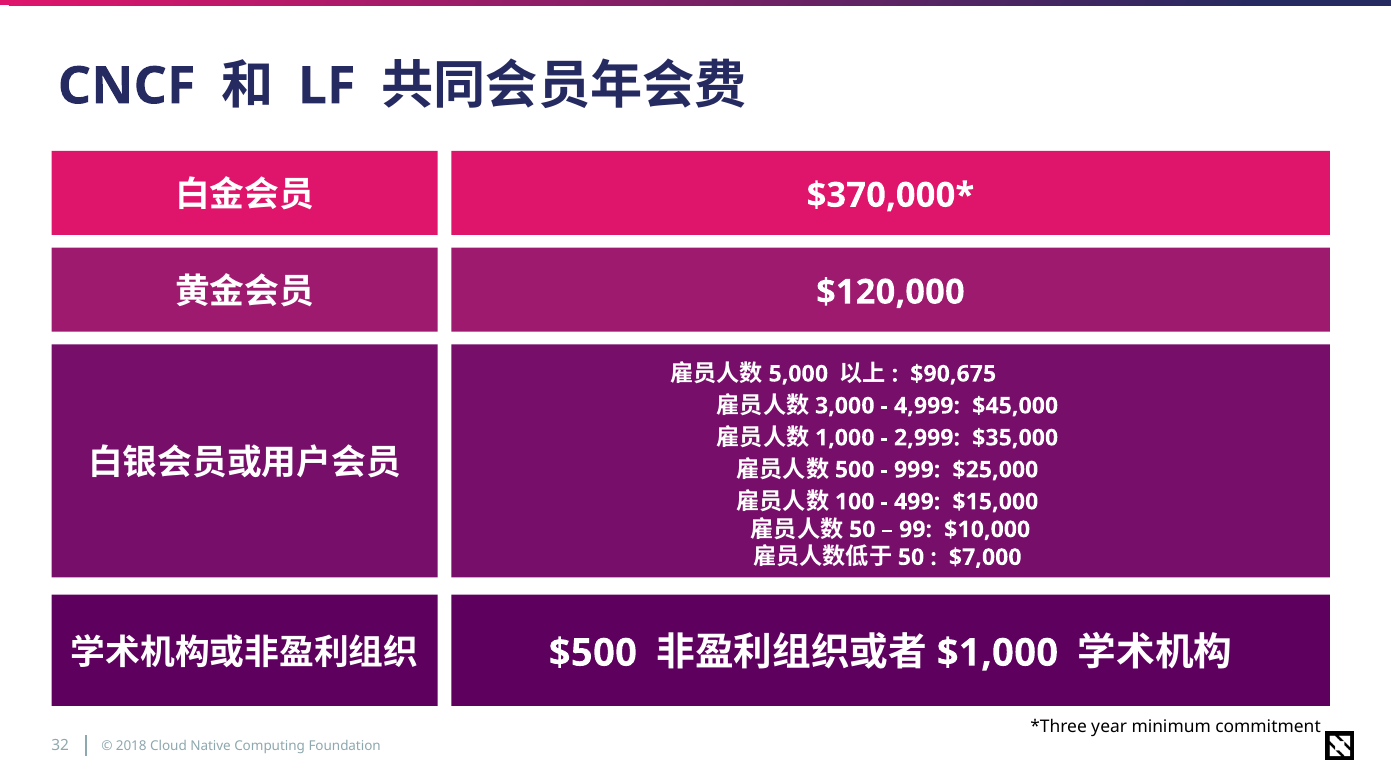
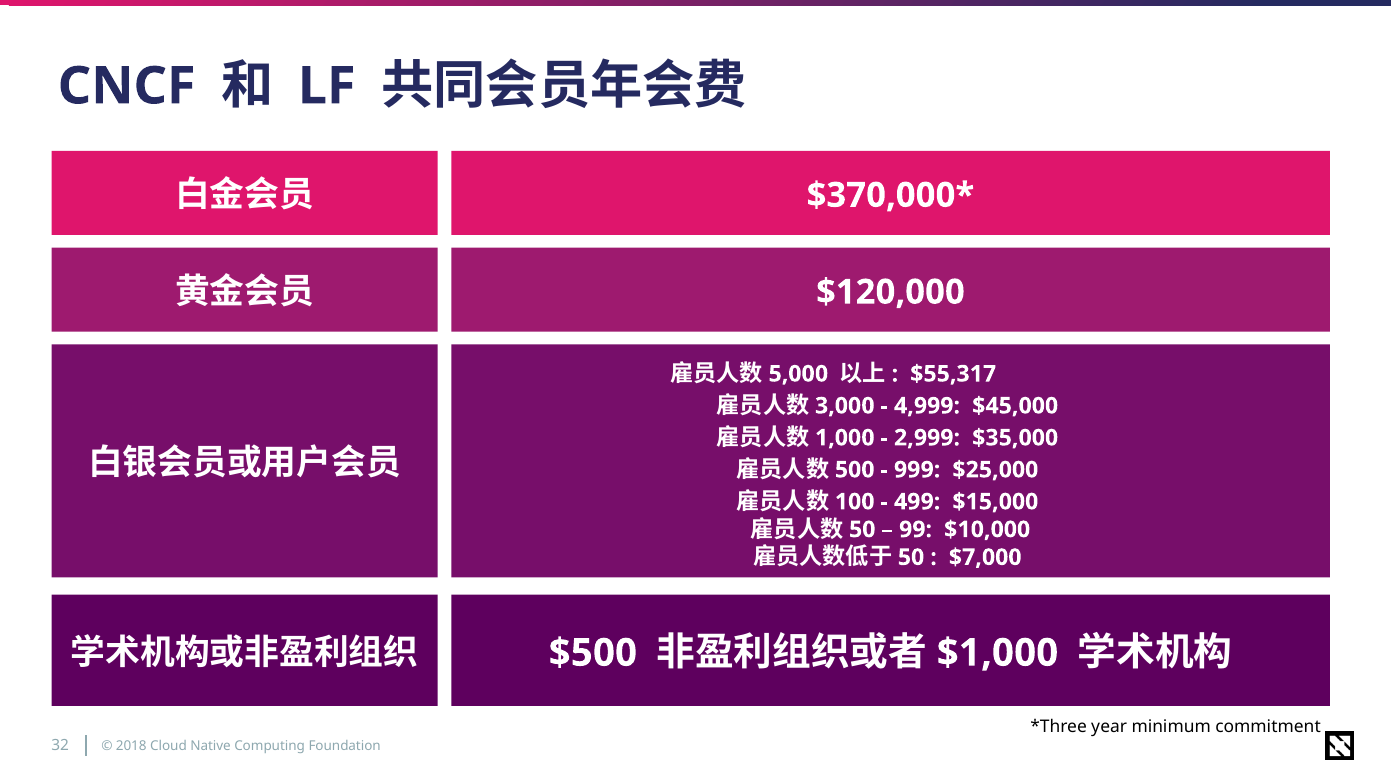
$90,675: $90,675 -> $55,317
